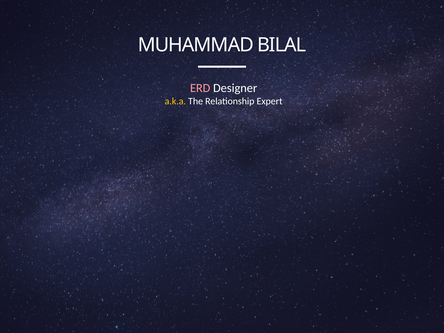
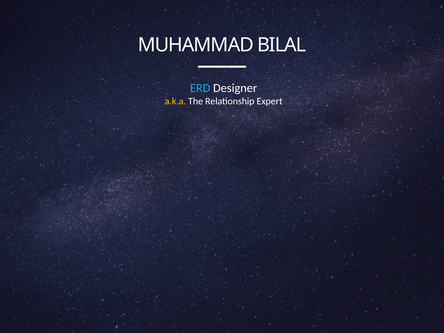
ERD colour: pink -> light blue
